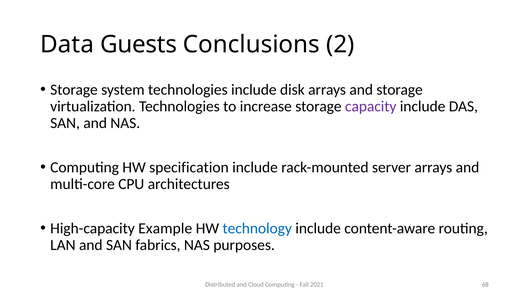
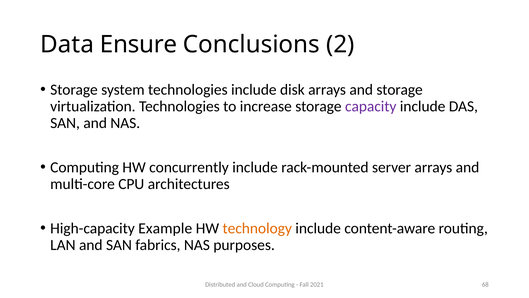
Guests: Guests -> Ensure
specification: specification -> concurrently
technology colour: blue -> orange
